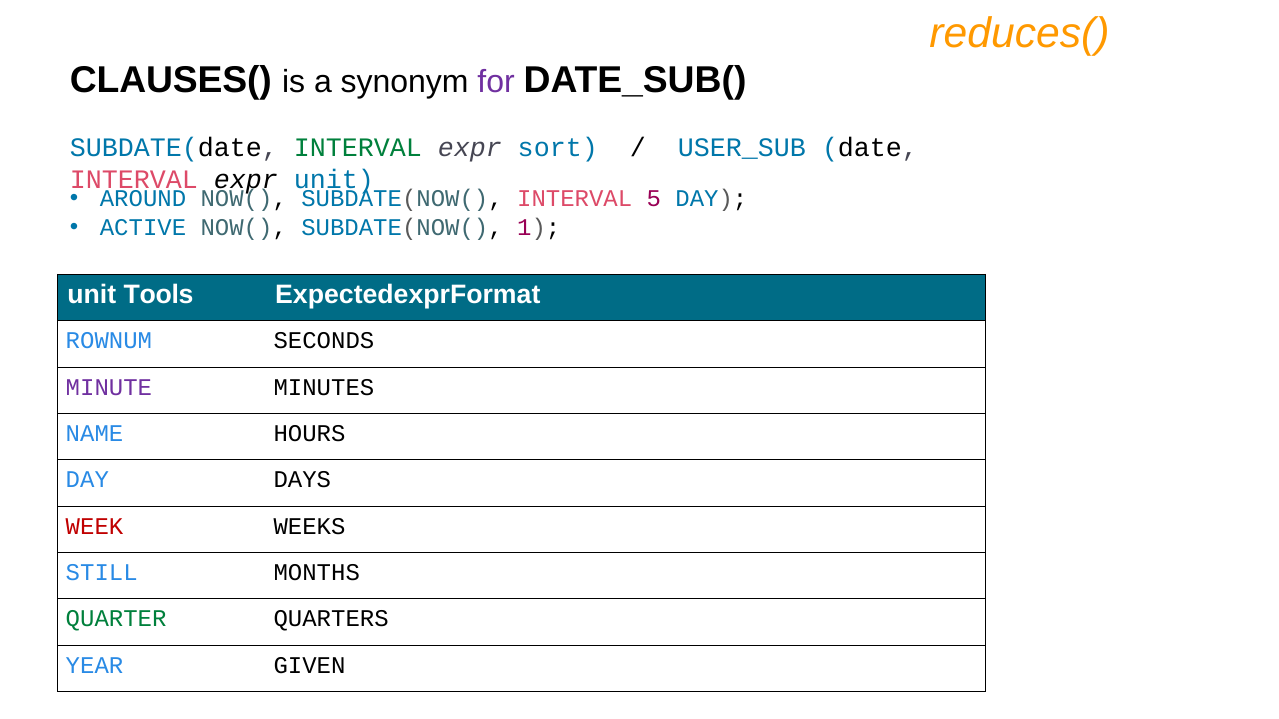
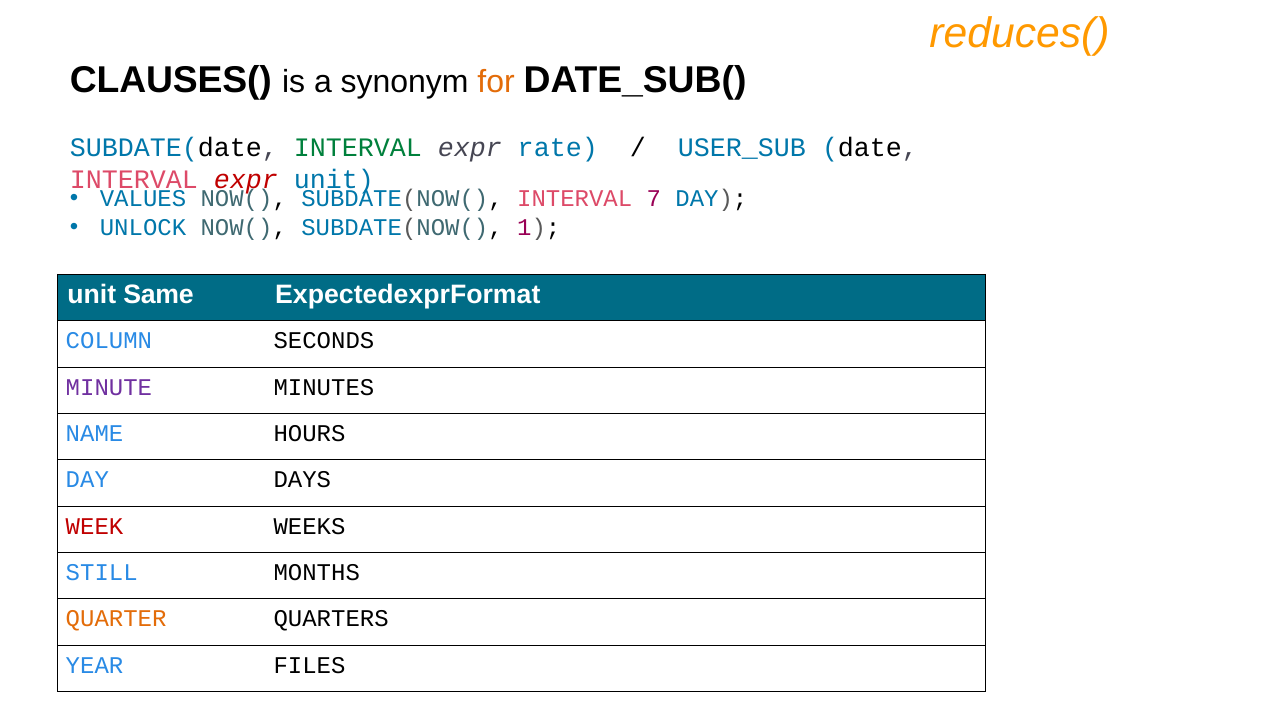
for colour: purple -> orange
sort: sort -> rate
expr at (246, 180) colour: black -> red
AROUND: AROUND -> VALUES
5: 5 -> 7
ACTIVE: ACTIVE -> UNLOCK
Tools: Tools -> Same
ROWNUM: ROWNUM -> COLUMN
QUARTER colour: green -> orange
GIVEN: GIVEN -> FILES
